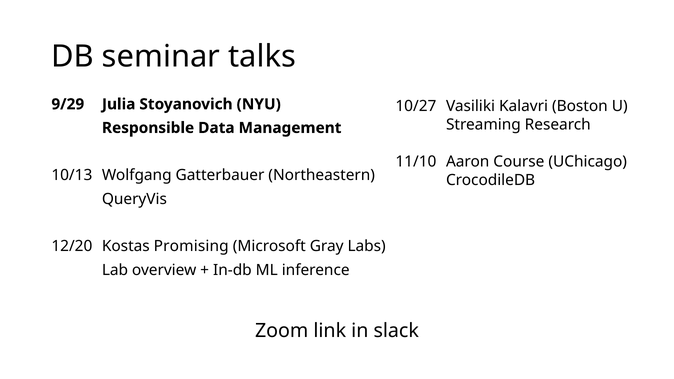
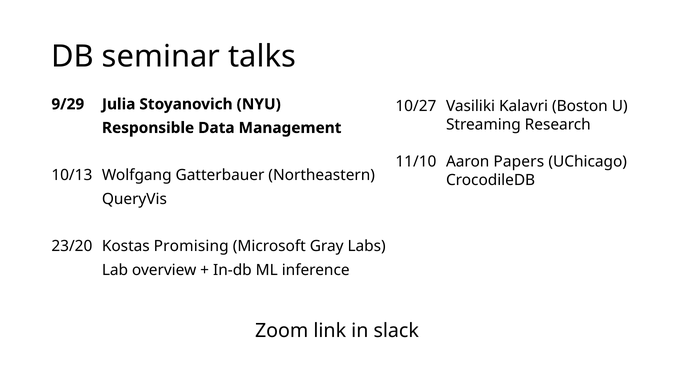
Course: Course -> Papers
12/20: 12/20 -> 23/20
